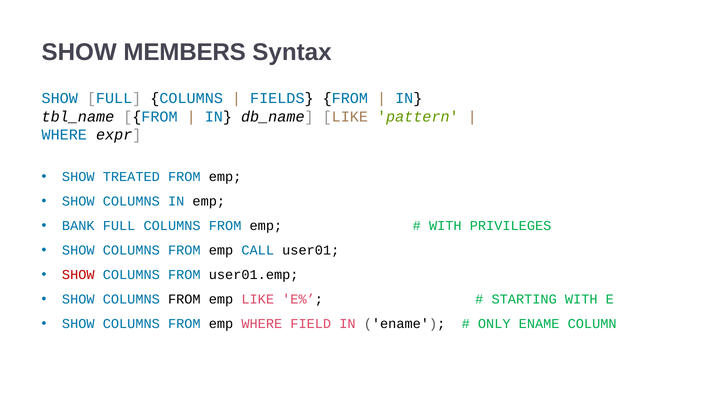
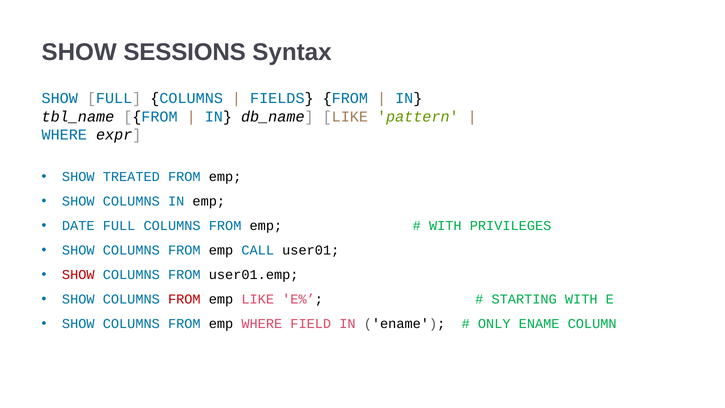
MEMBERS: MEMBERS -> SESSIONS
BANK: BANK -> DATE
FROM at (184, 299) colour: black -> red
